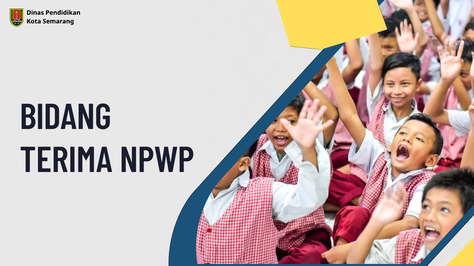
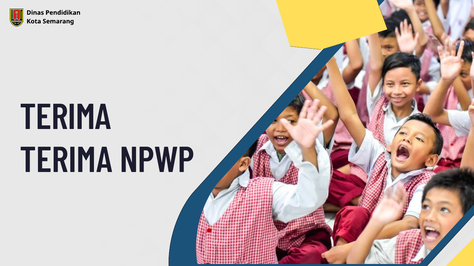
BIDANG at (66, 118): BIDANG -> TERIMA
